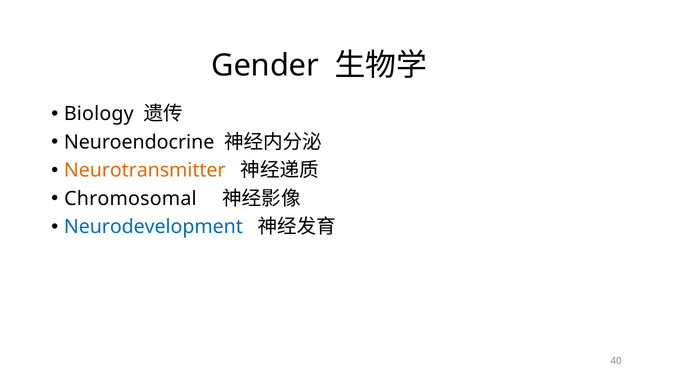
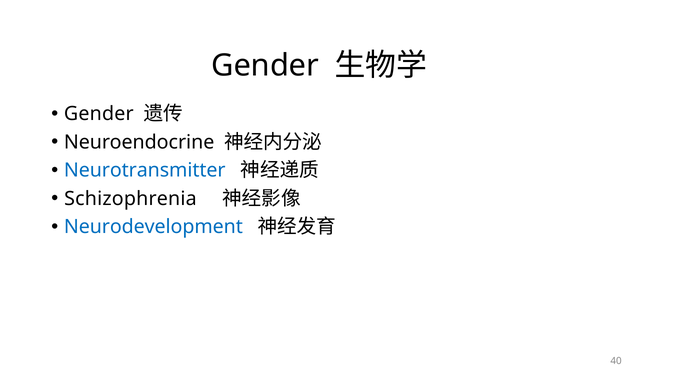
Biology at (99, 114): Biology -> Gender
Neurotransmitter colour: orange -> blue
Chromosomal: Chromosomal -> Schizophrenia
